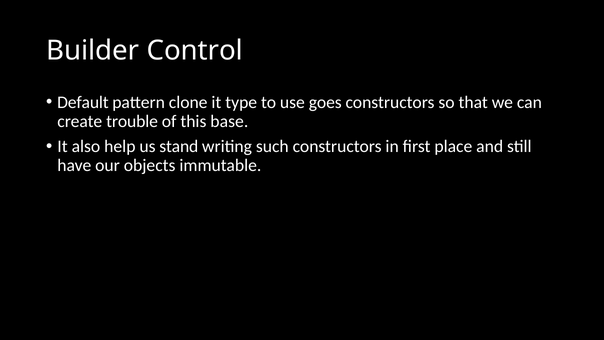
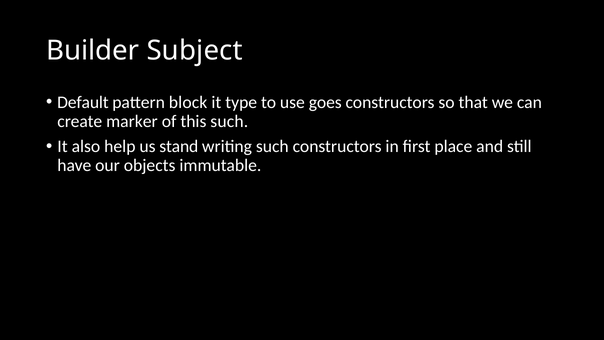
Control: Control -> Subject
clone: clone -> block
trouble: trouble -> marker
this base: base -> such
